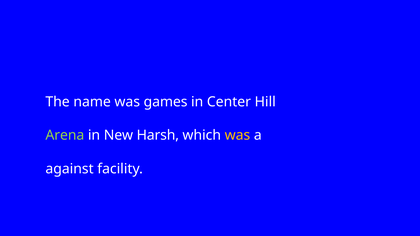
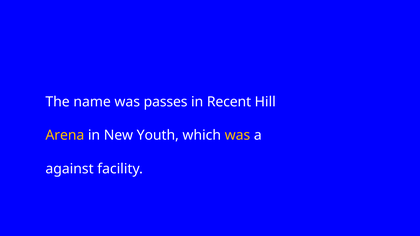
games: games -> passes
Center: Center -> Recent
Arena colour: light green -> yellow
Harsh: Harsh -> Youth
